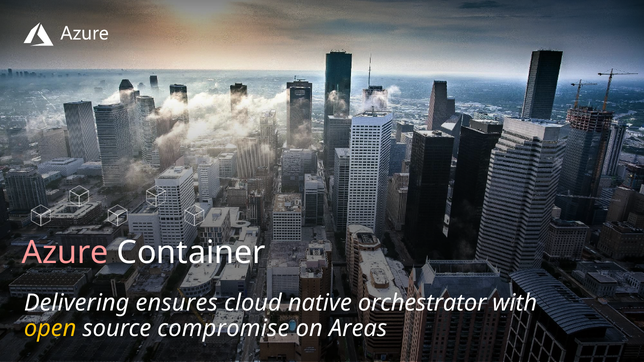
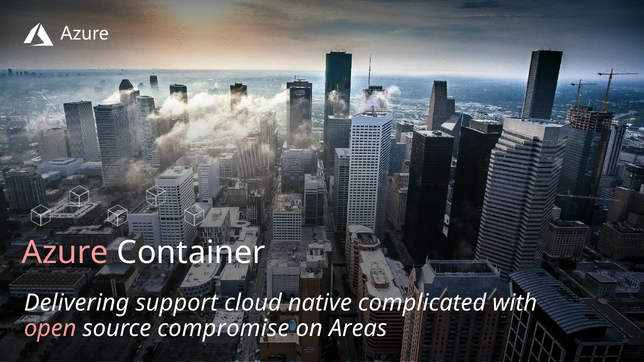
ensures: ensures -> support
orchestrator: orchestrator -> complicated
open colour: yellow -> pink
